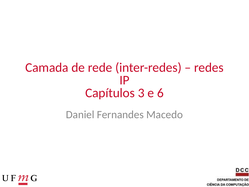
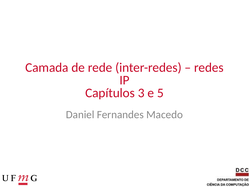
6: 6 -> 5
